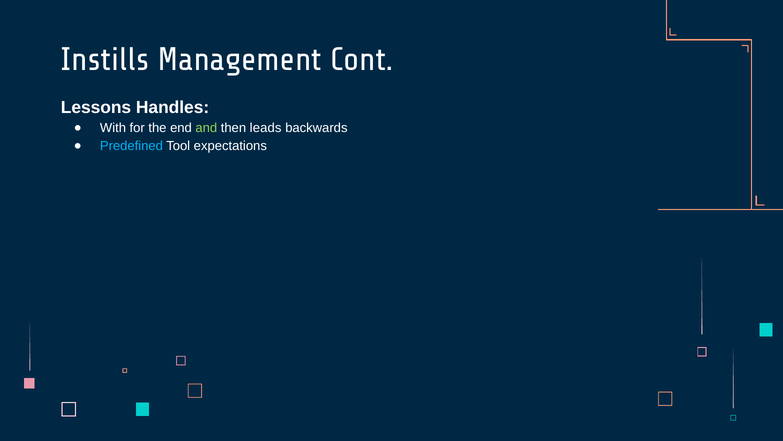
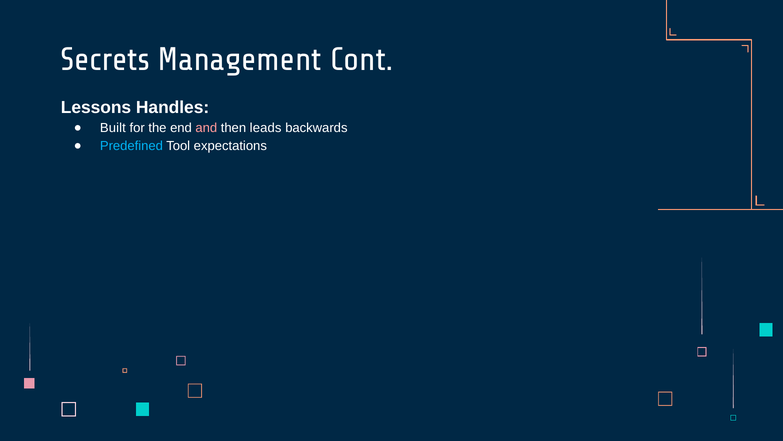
Instills: Instills -> Secrets
With: With -> Built
and colour: light green -> pink
